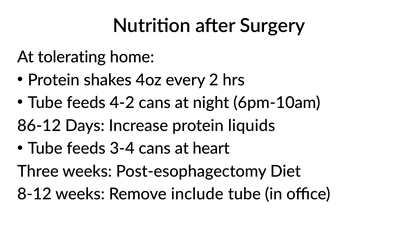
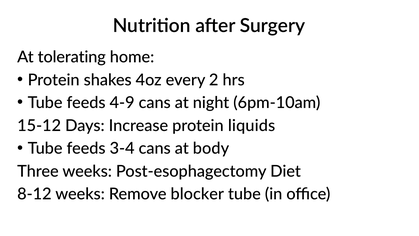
4-2: 4-2 -> 4-9
86-12: 86-12 -> 15-12
heart: heart -> body
include: include -> blocker
